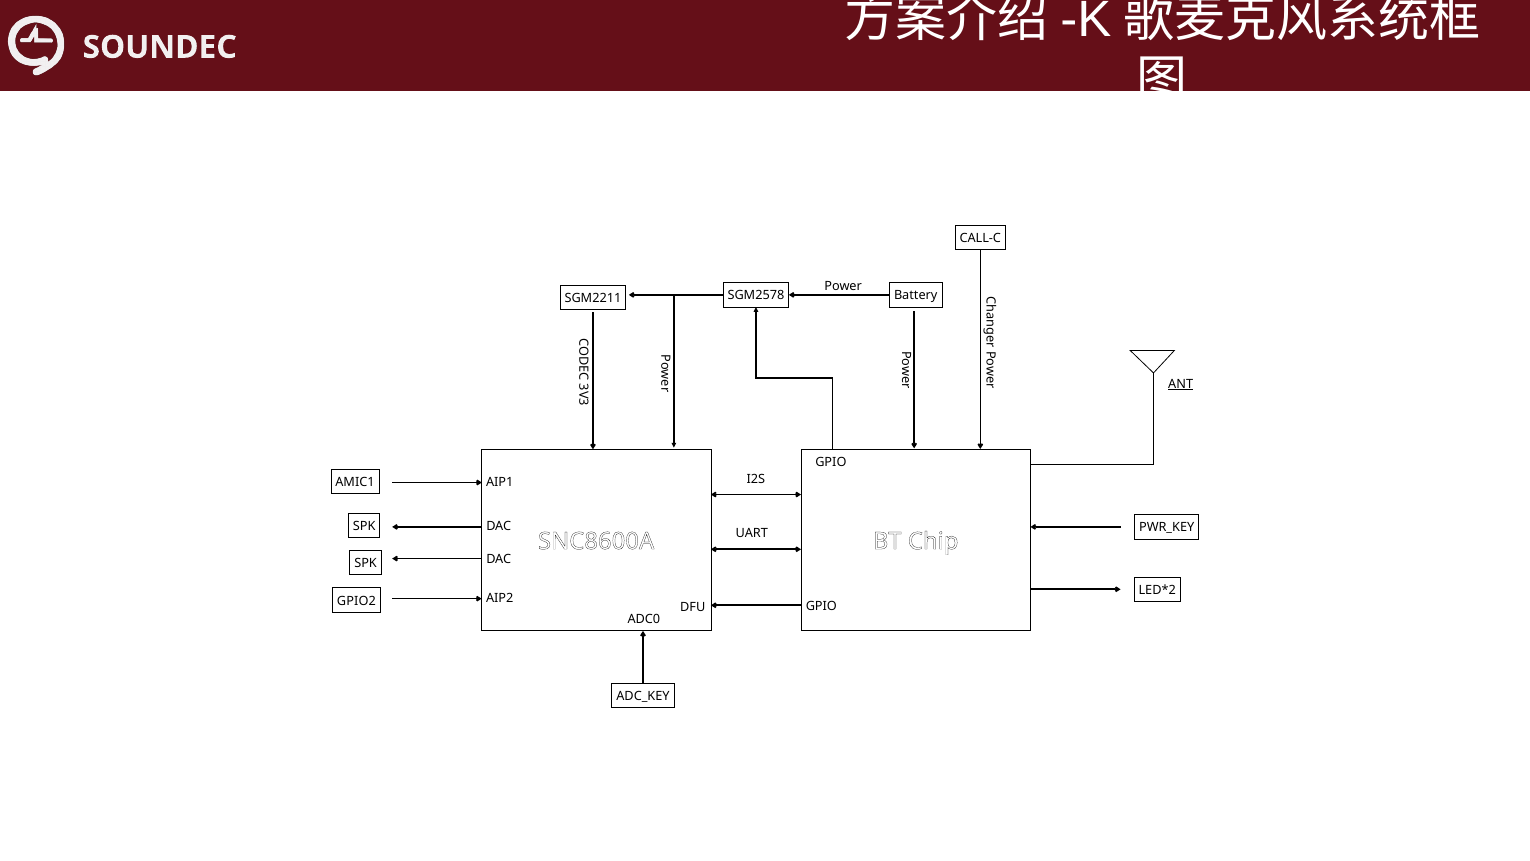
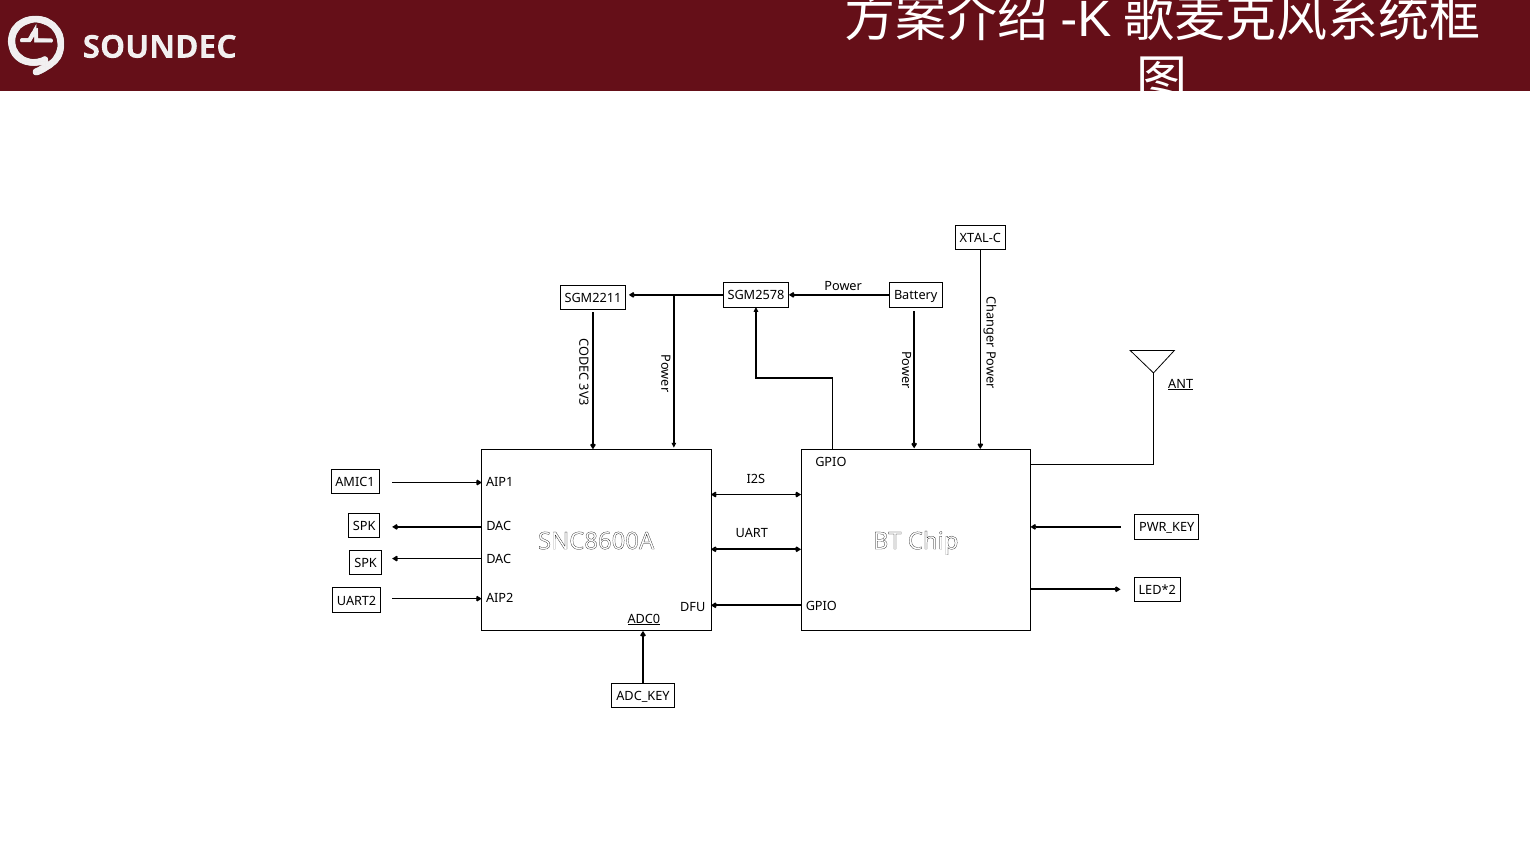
CALL-C: CALL-C -> XTAL-C
GPIO2: GPIO2 -> UART2
ADC0 underline: none -> present
